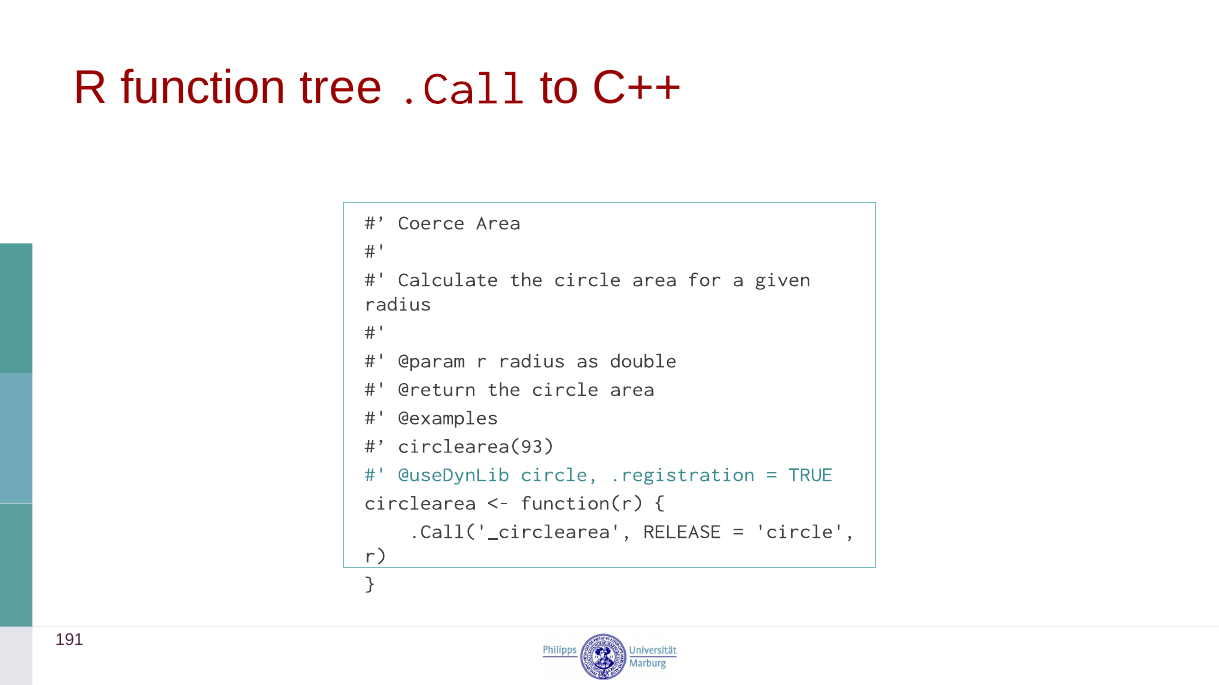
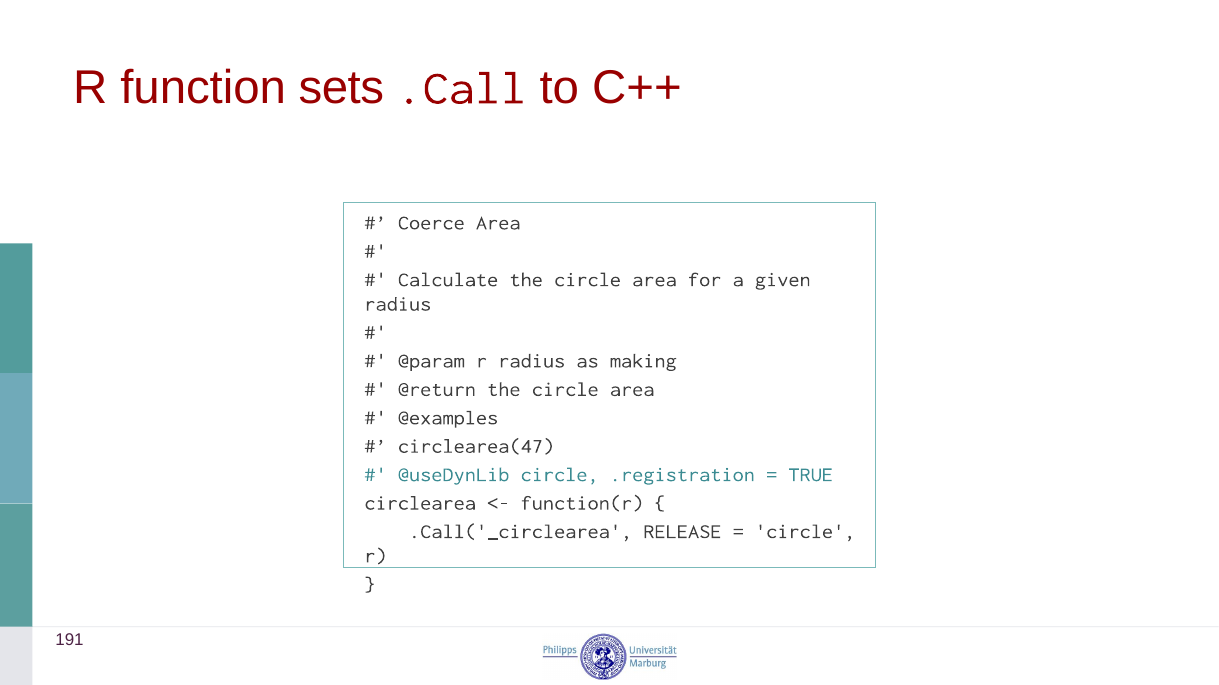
tree: tree -> sets
double: double -> making
circlearea(93: circlearea(93 -> circlearea(47
